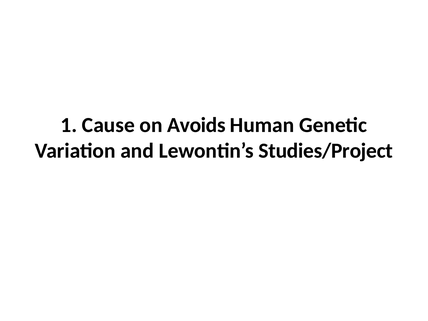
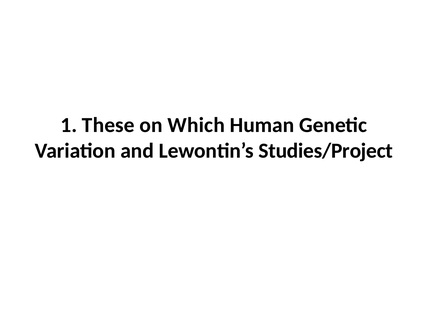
Cause: Cause -> These
Avoids: Avoids -> Which
